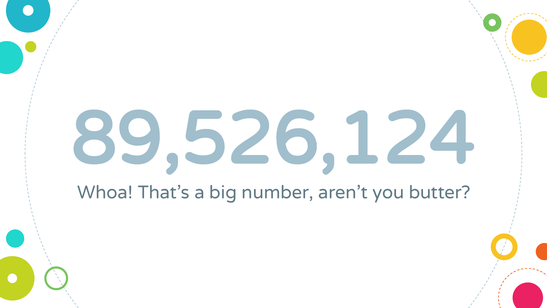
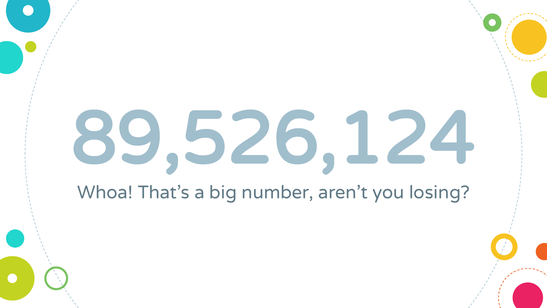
butter: butter -> losing
